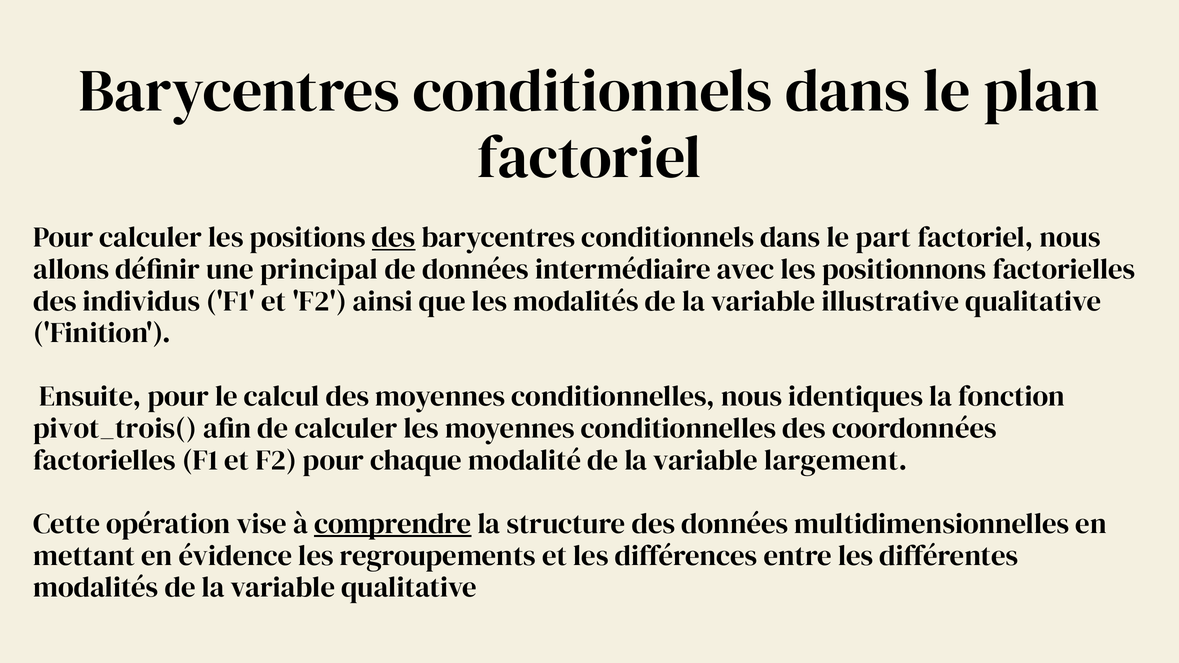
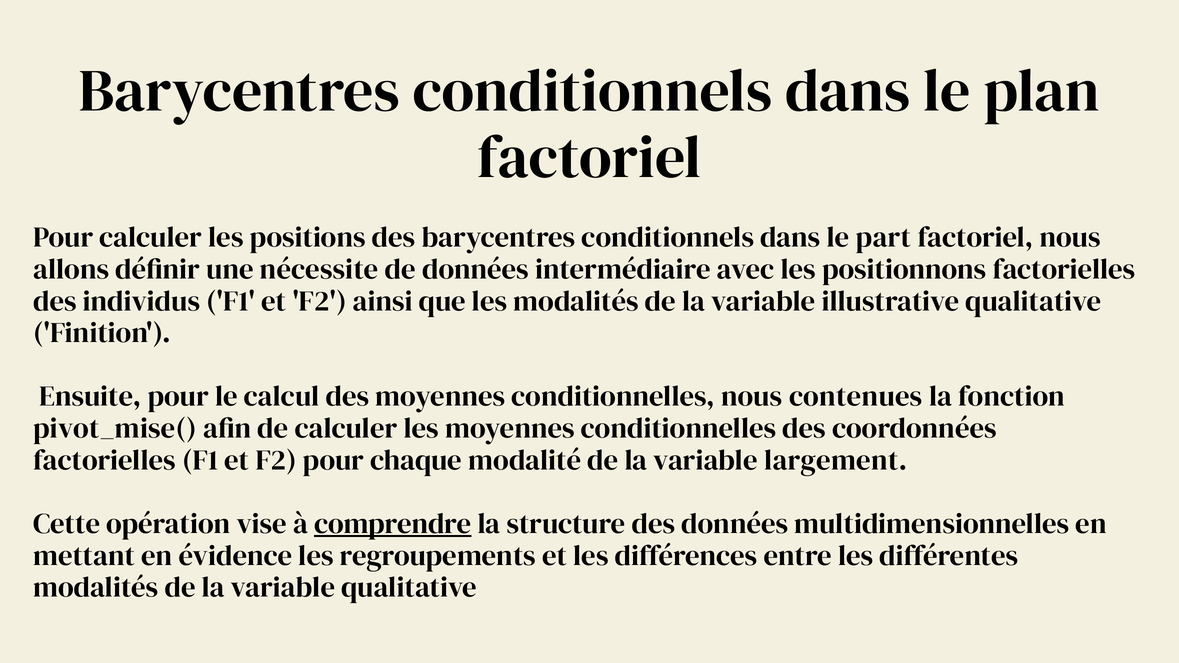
des at (394, 238) underline: present -> none
principal: principal -> nécessite
identiques: identiques -> contenues
pivot_trois(: pivot_trois( -> pivot_mise(
